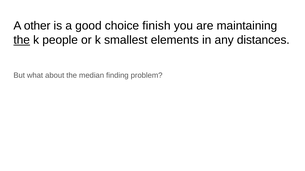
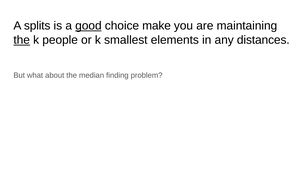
other: other -> splits
good underline: none -> present
finish: finish -> make
